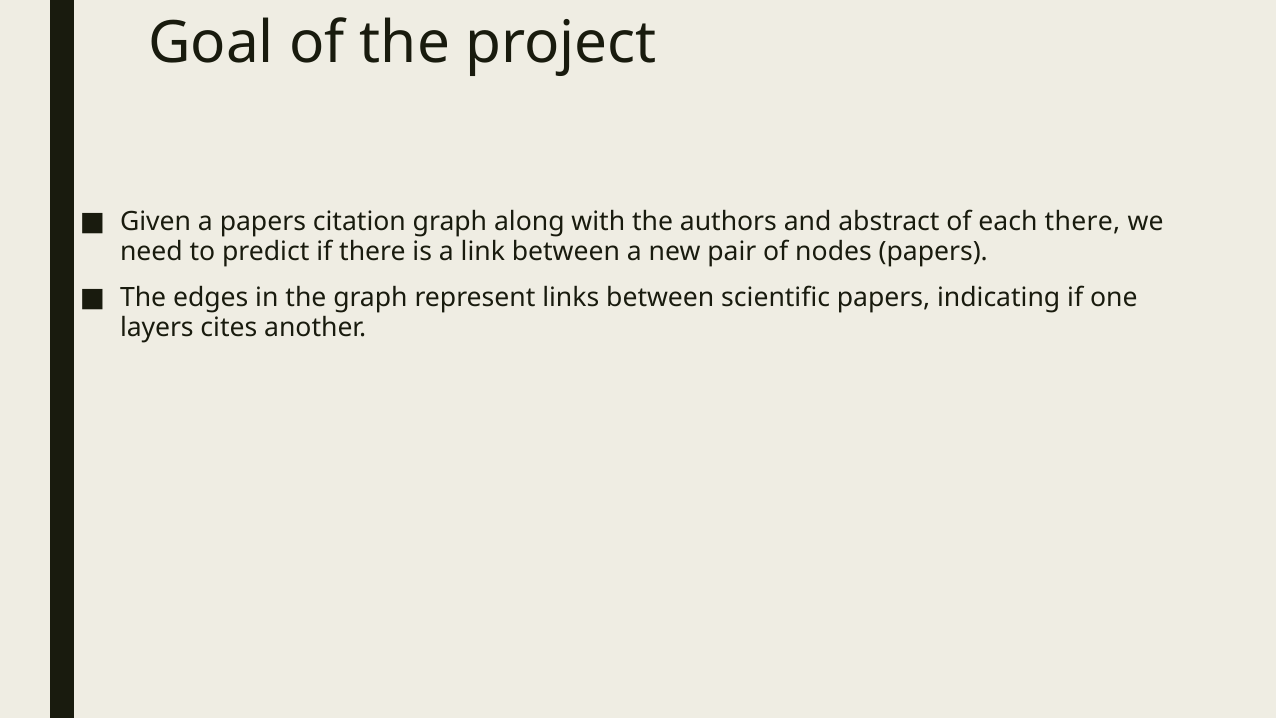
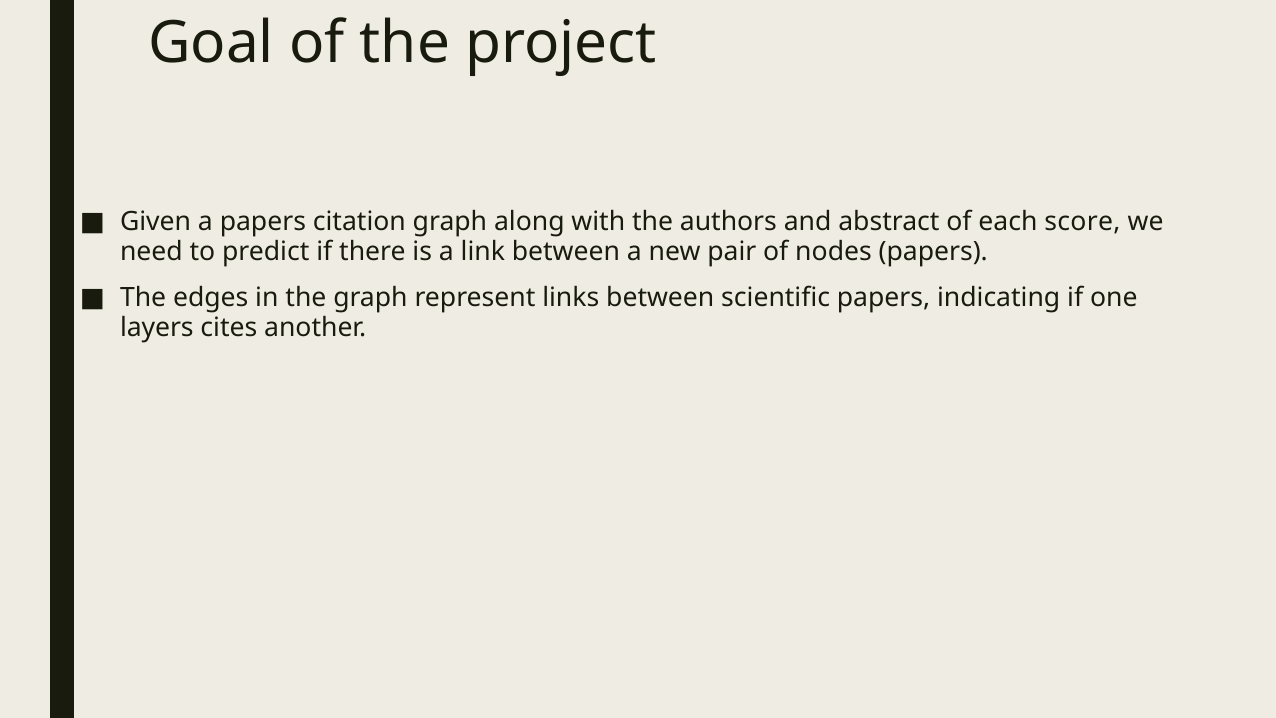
each there: there -> score
